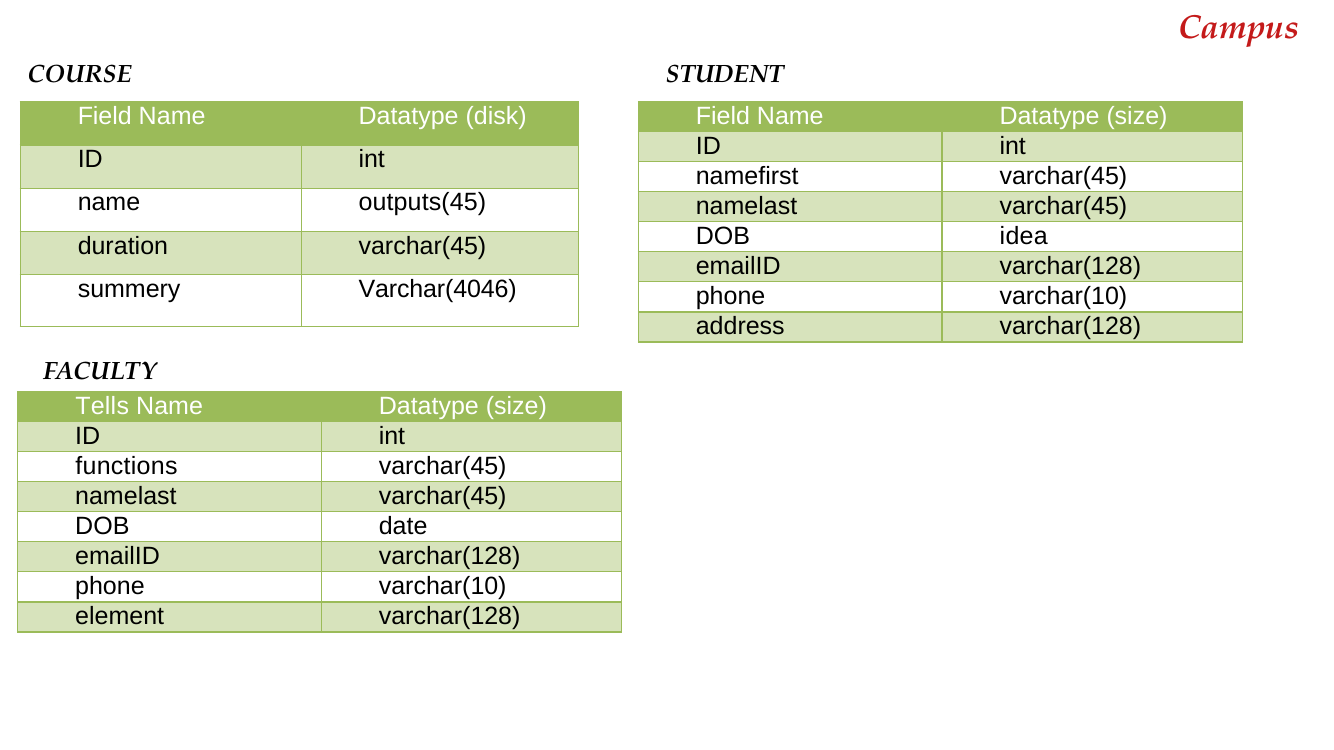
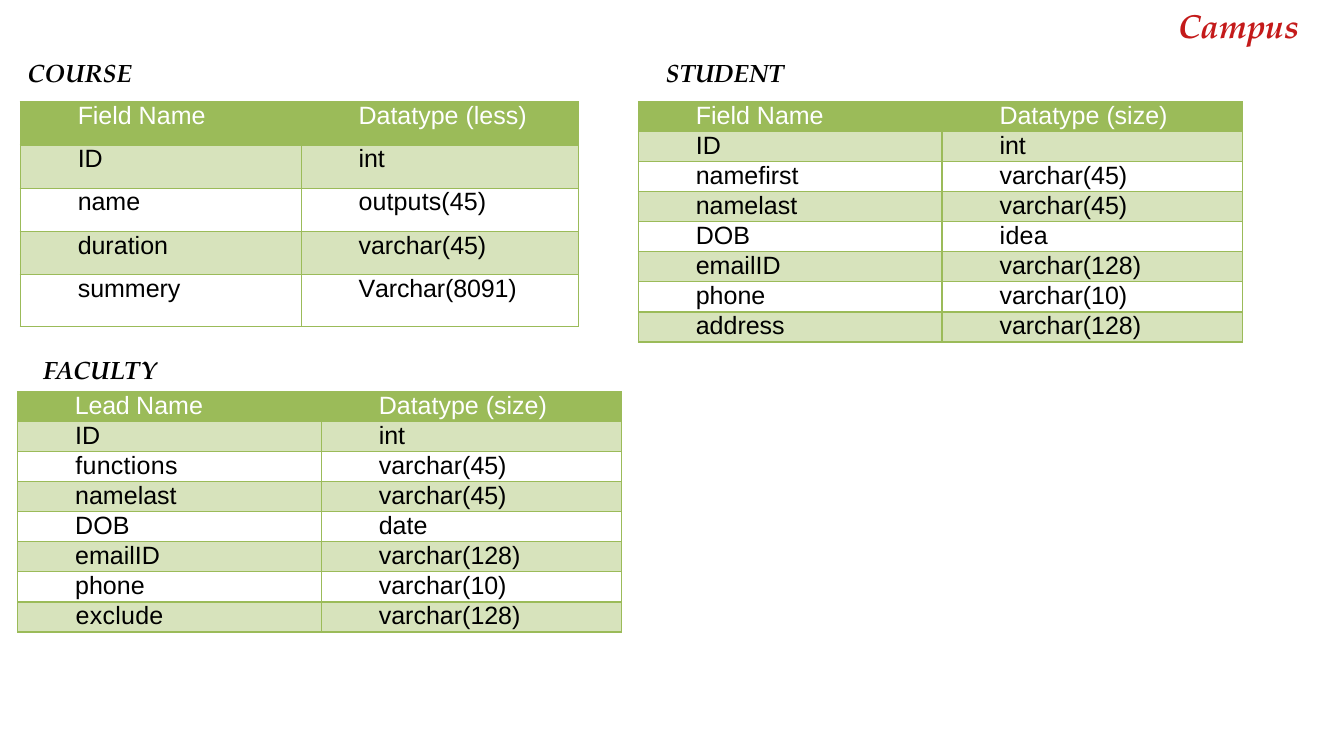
disk: disk -> less
Varchar(4046: Varchar(4046 -> Varchar(8091
Tells: Tells -> Lead
element: element -> exclude
